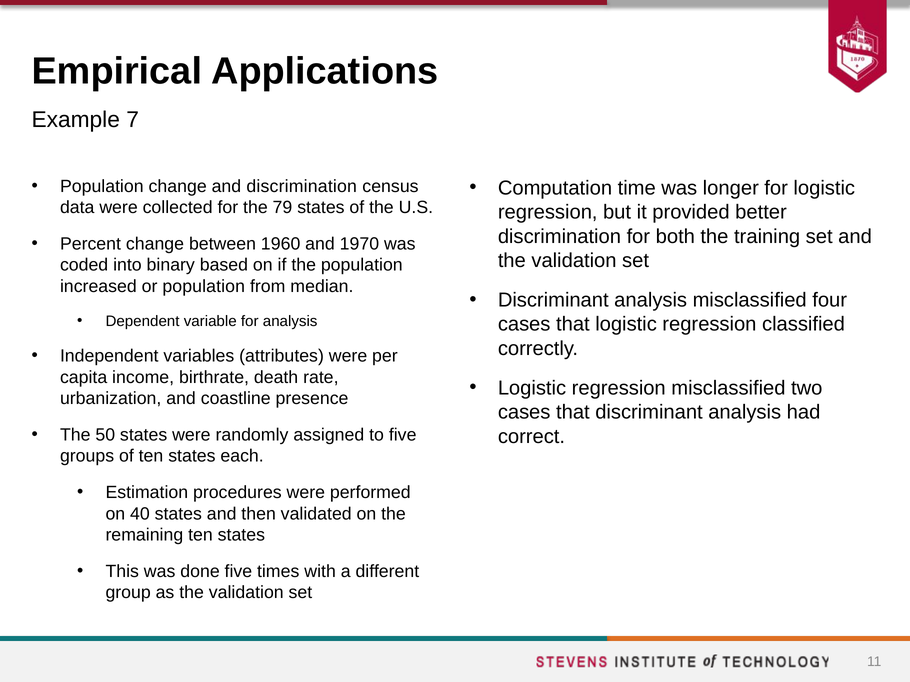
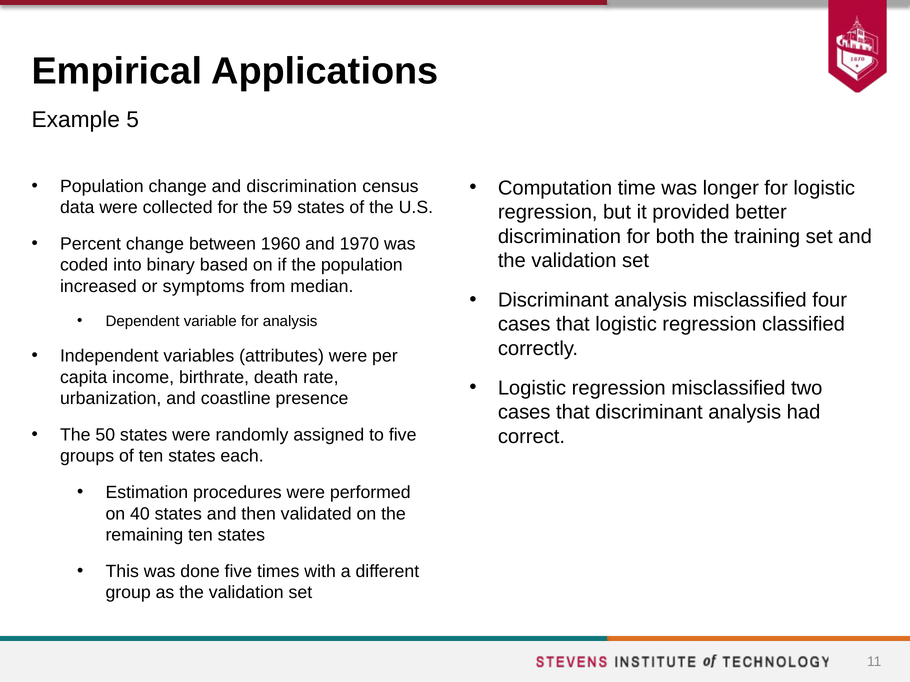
7: 7 -> 5
79: 79 -> 59
or population: population -> symptoms
